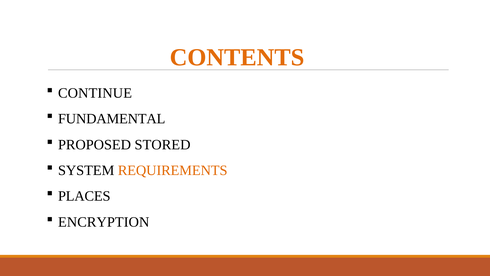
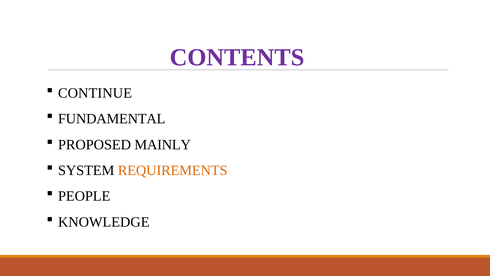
CONTENTS colour: orange -> purple
STORED: STORED -> MAINLY
PLACES: PLACES -> PEOPLE
ENCRYPTION: ENCRYPTION -> KNOWLEDGE
